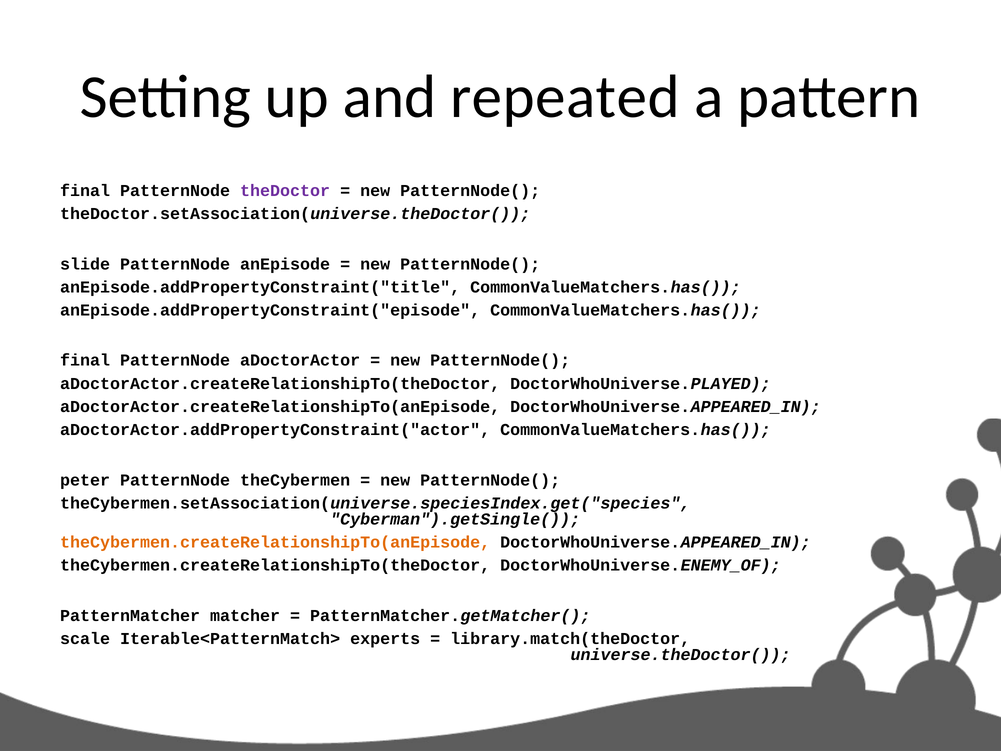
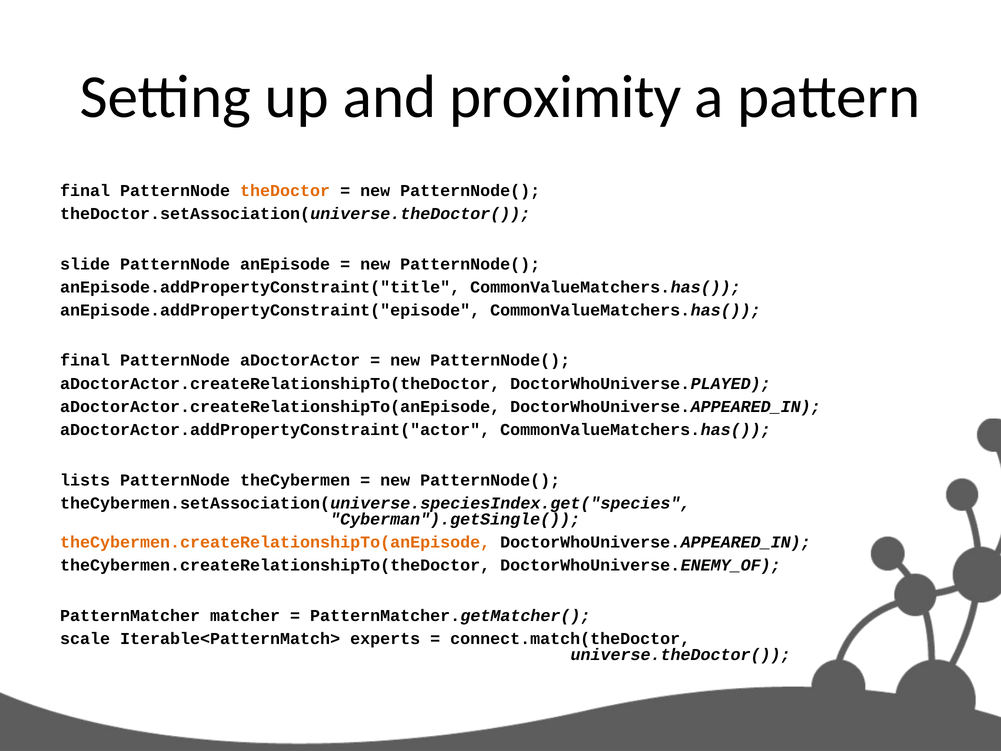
repeated: repeated -> proximity
theDoctor colour: purple -> orange
peter: peter -> lists
library.match(theDoctor: library.match(theDoctor -> connect.match(theDoctor
